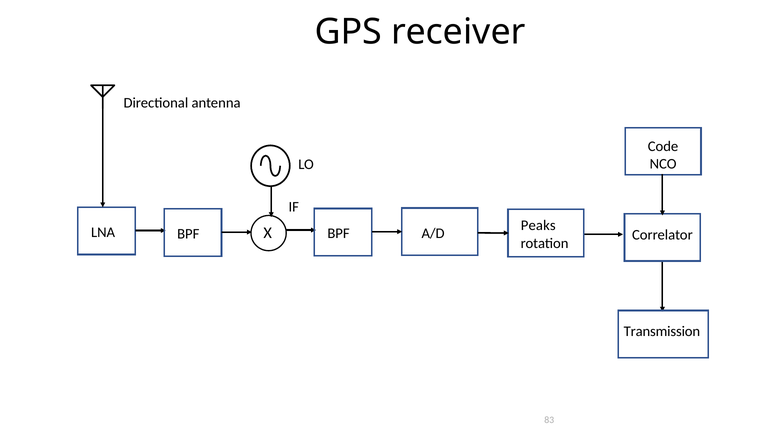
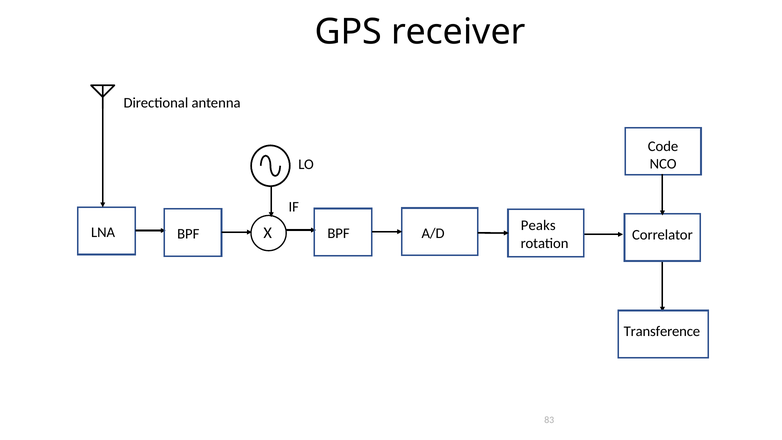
Transmission: Transmission -> Transference
